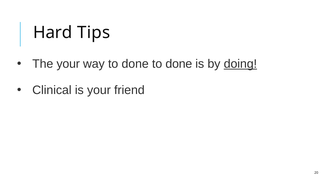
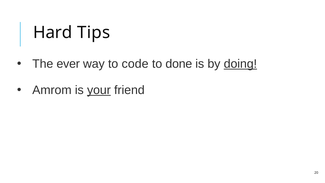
The your: your -> ever
way to done: done -> code
Clinical: Clinical -> Amrom
your at (99, 90) underline: none -> present
